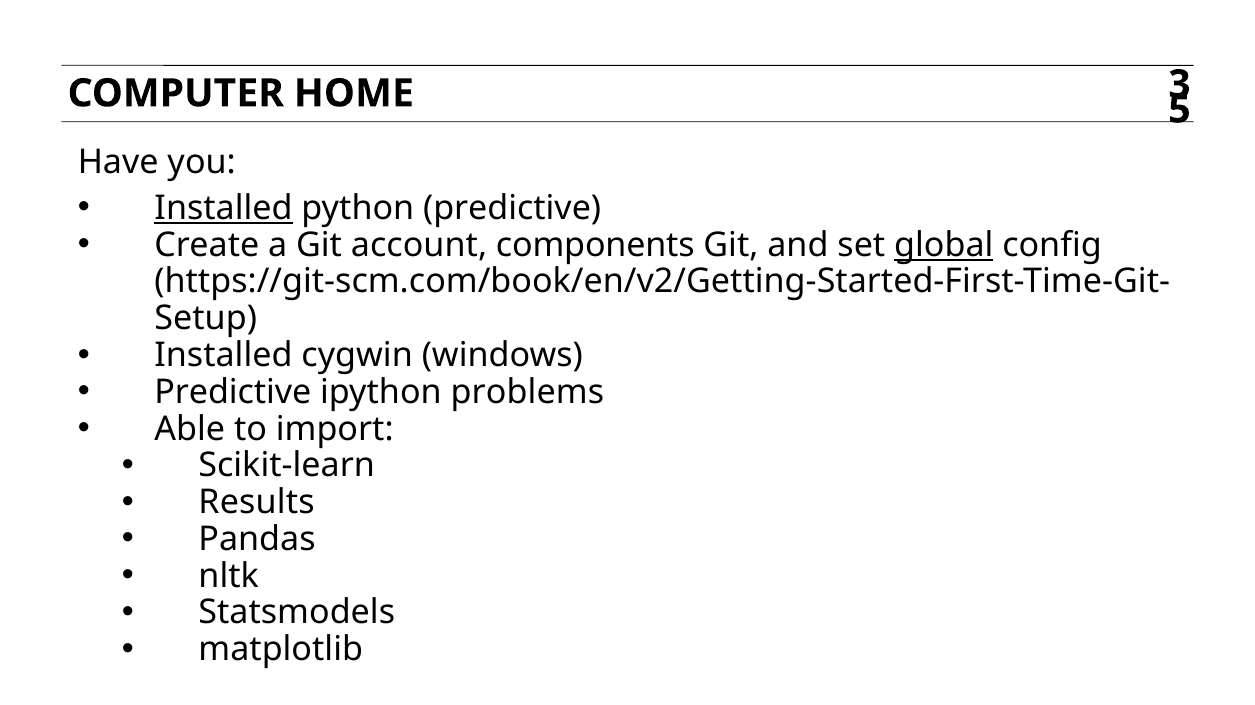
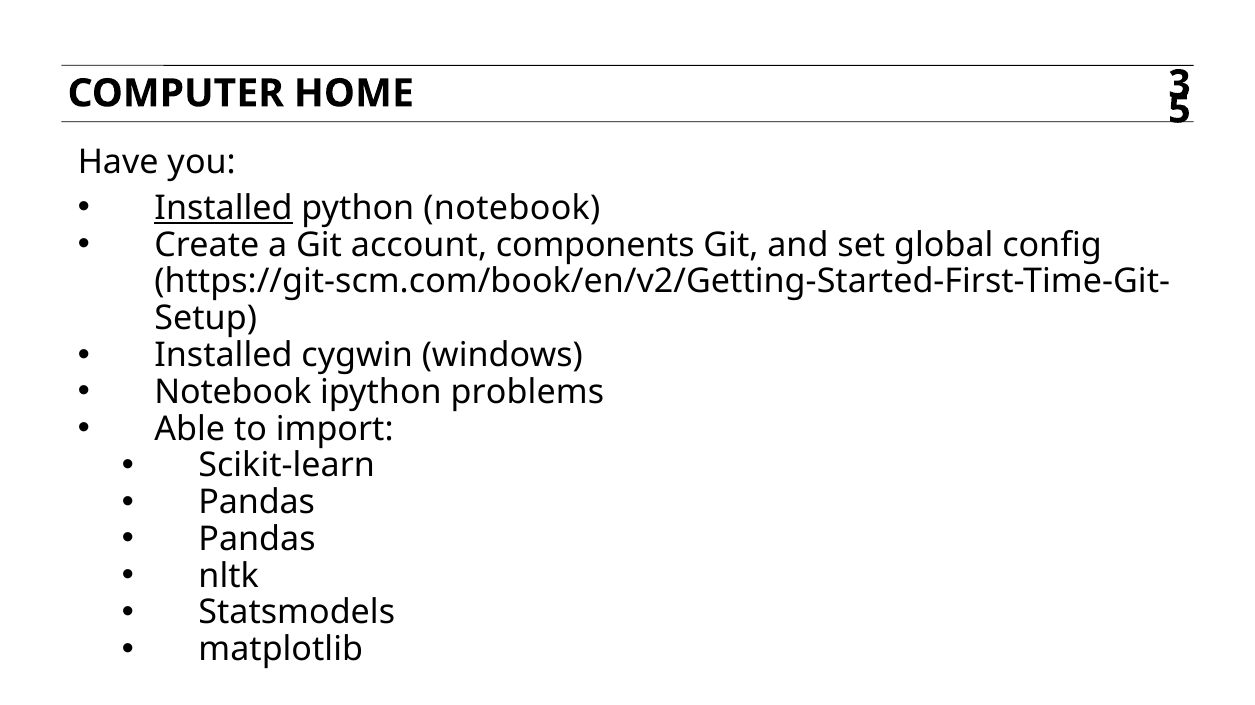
python predictive: predictive -> notebook
global underline: present -> none
Predictive at (233, 392): Predictive -> Notebook
Results at (257, 502): Results -> Pandas
